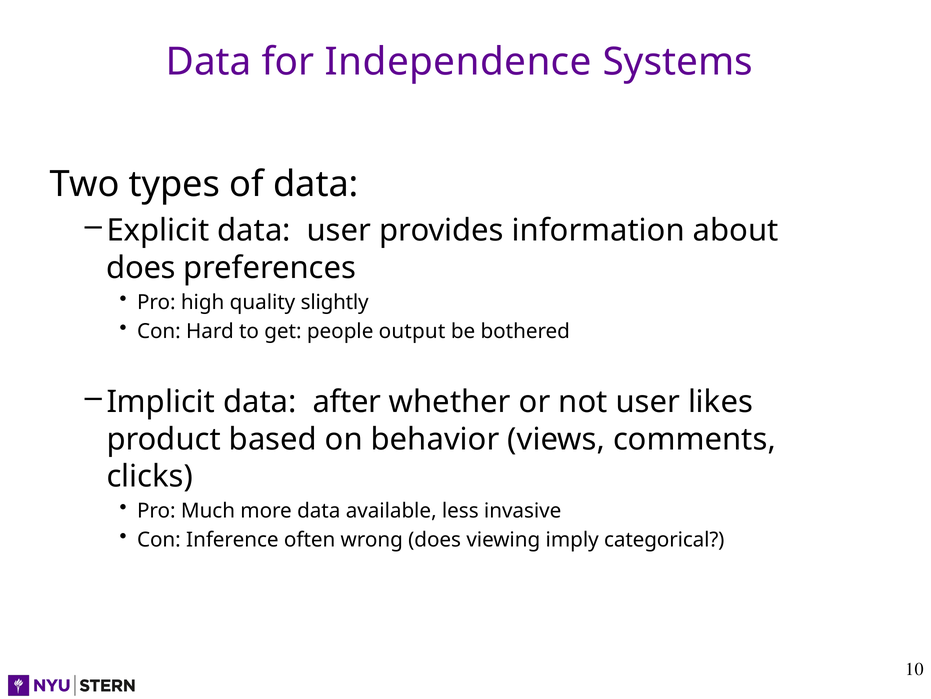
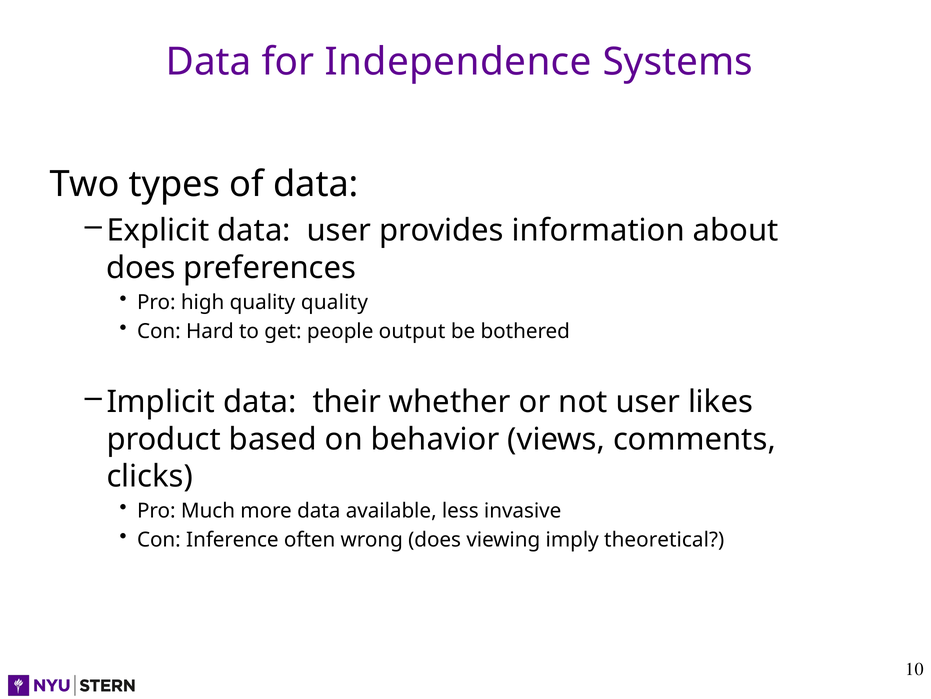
quality slightly: slightly -> quality
after: after -> their
categorical: categorical -> theoretical
